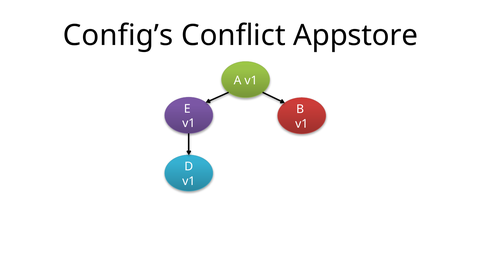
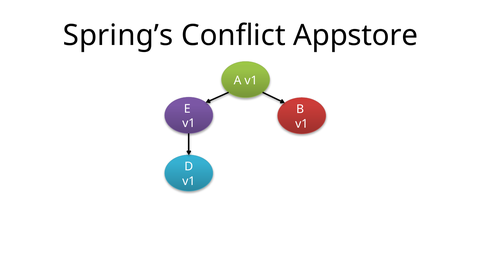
Config’s: Config’s -> Spring’s
